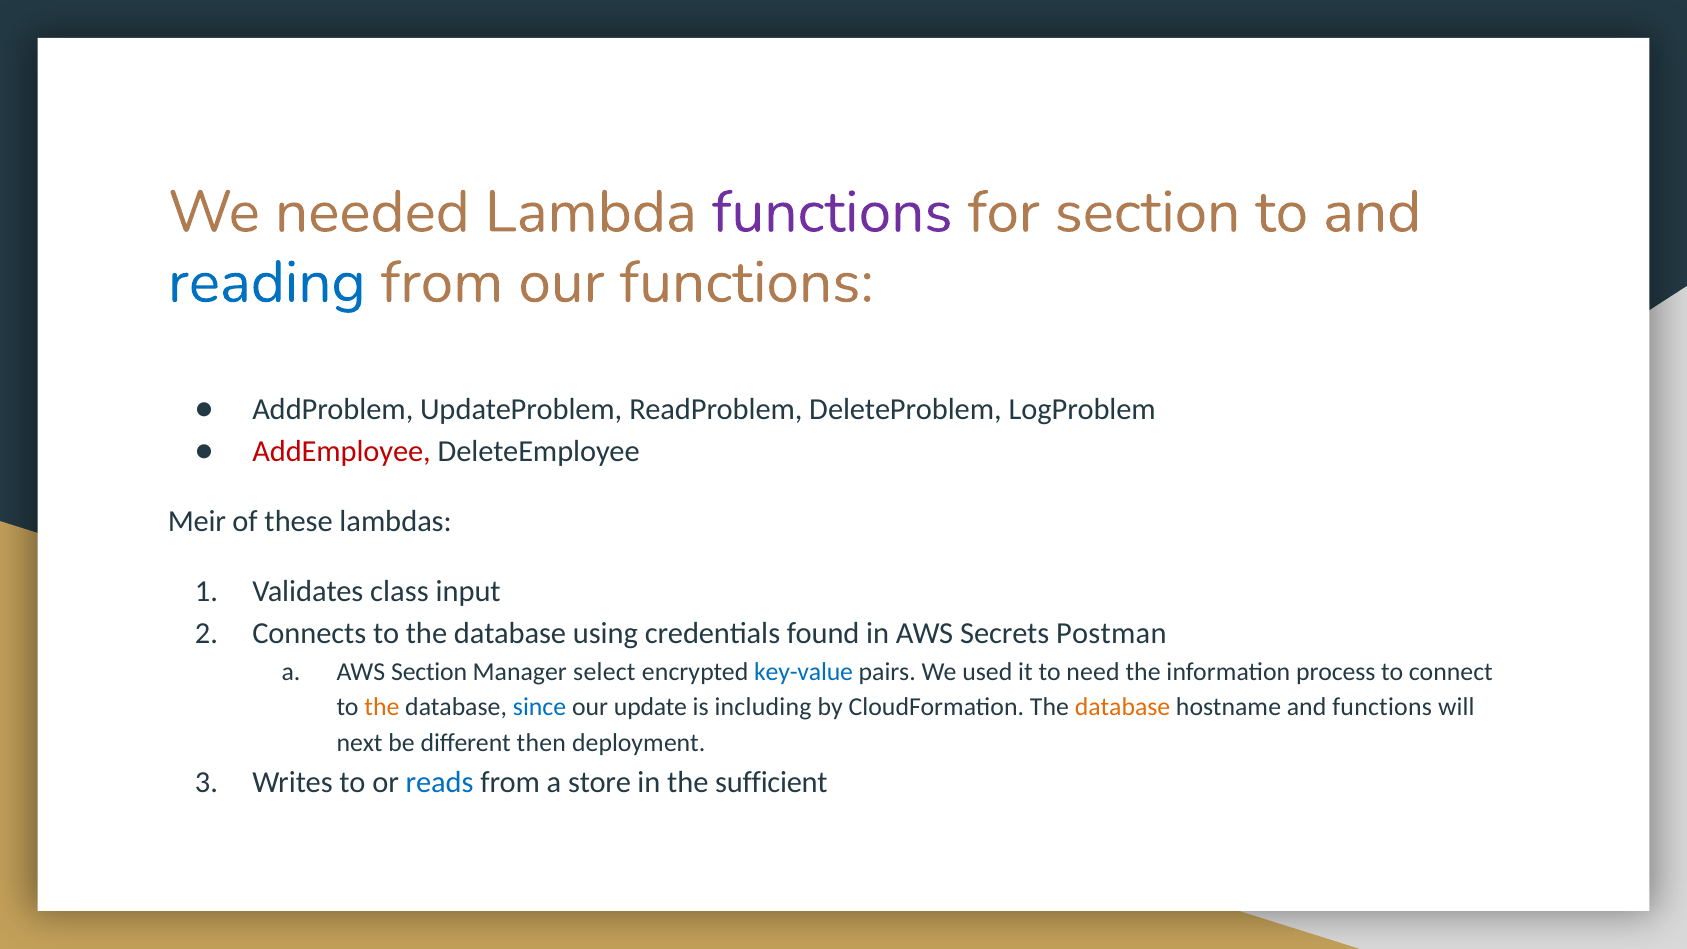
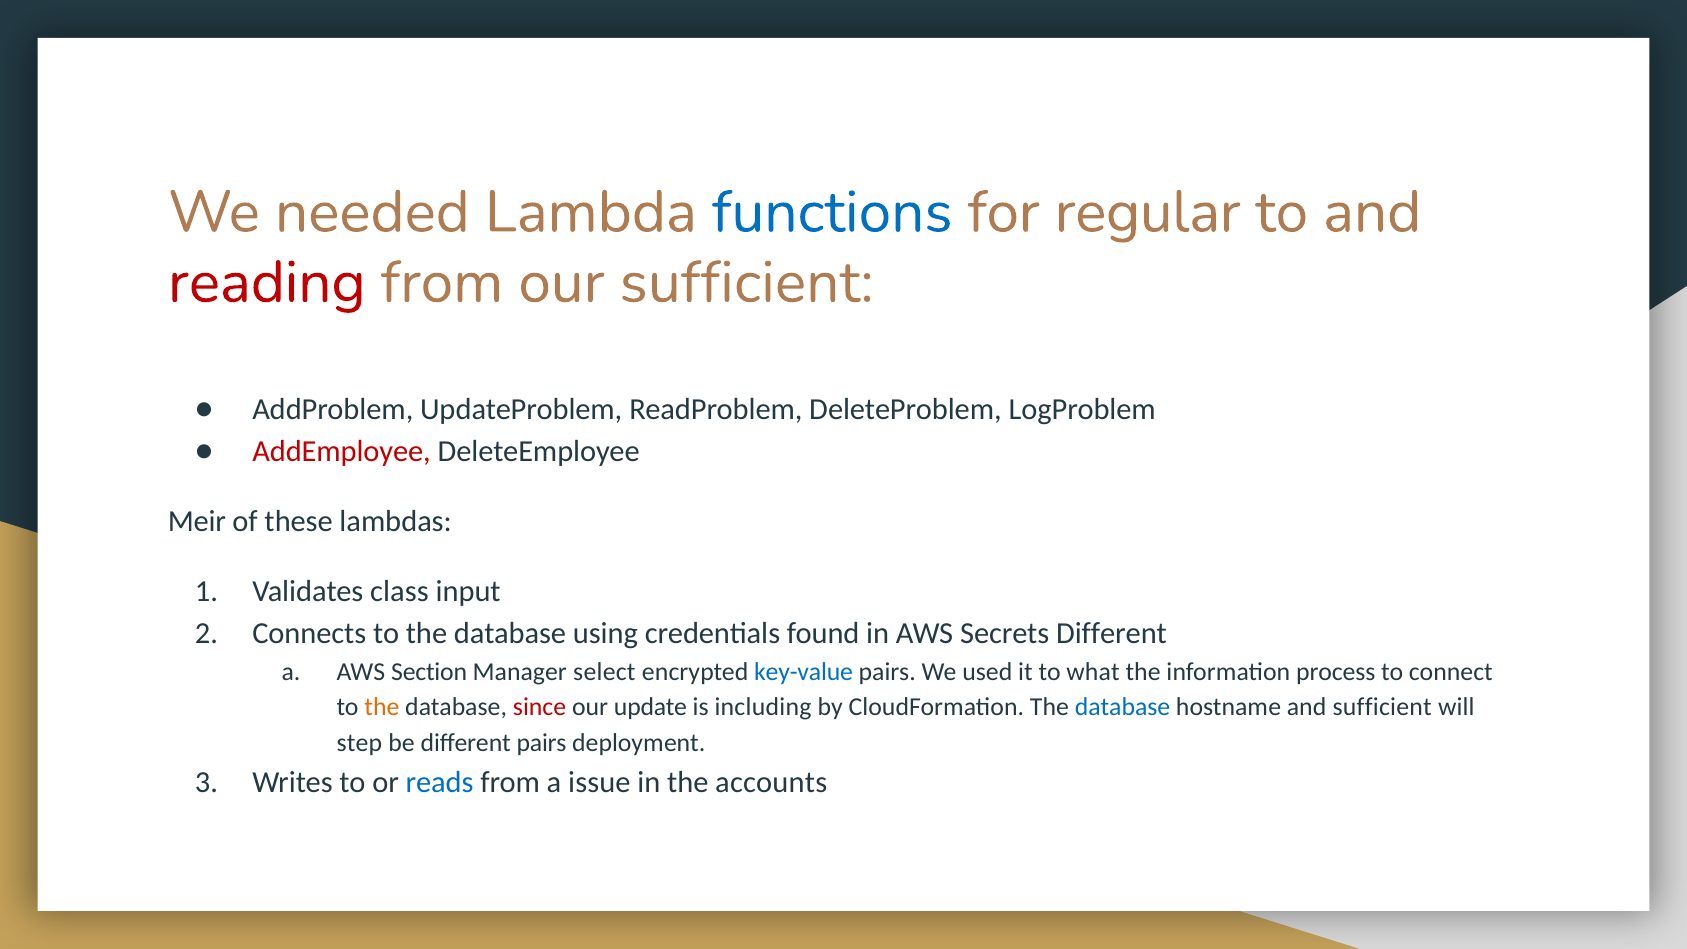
functions at (832, 212) colour: purple -> blue
for section: section -> regular
reading colour: blue -> red
our functions: functions -> sufficient
Secrets Postman: Postman -> Different
need: need -> what
since colour: blue -> red
database at (1122, 707) colour: orange -> blue
and functions: functions -> sufficient
next: next -> step
different then: then -> pairs
store: store -> issue
sufficient: sufficient -> accounts
